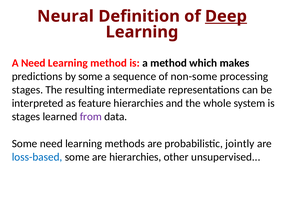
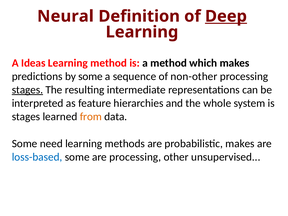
A Need: Need -> Ideas
non-some: non-some -> non-other
stages at (27, 90) underline: none -> present
from colour: purple -> orange
probabilistic jointly: jointly -> makes
are hierarchies: hierarchies -> processing
